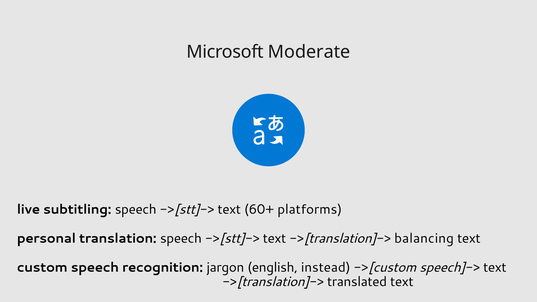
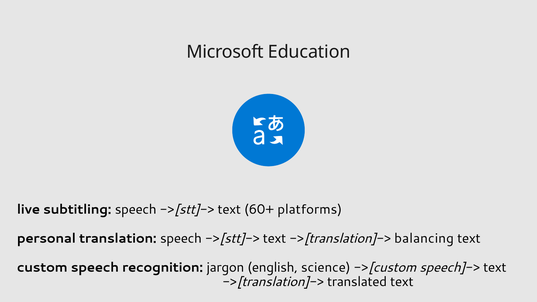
Moderate: Moderate -> Education
instead: instead -> science
